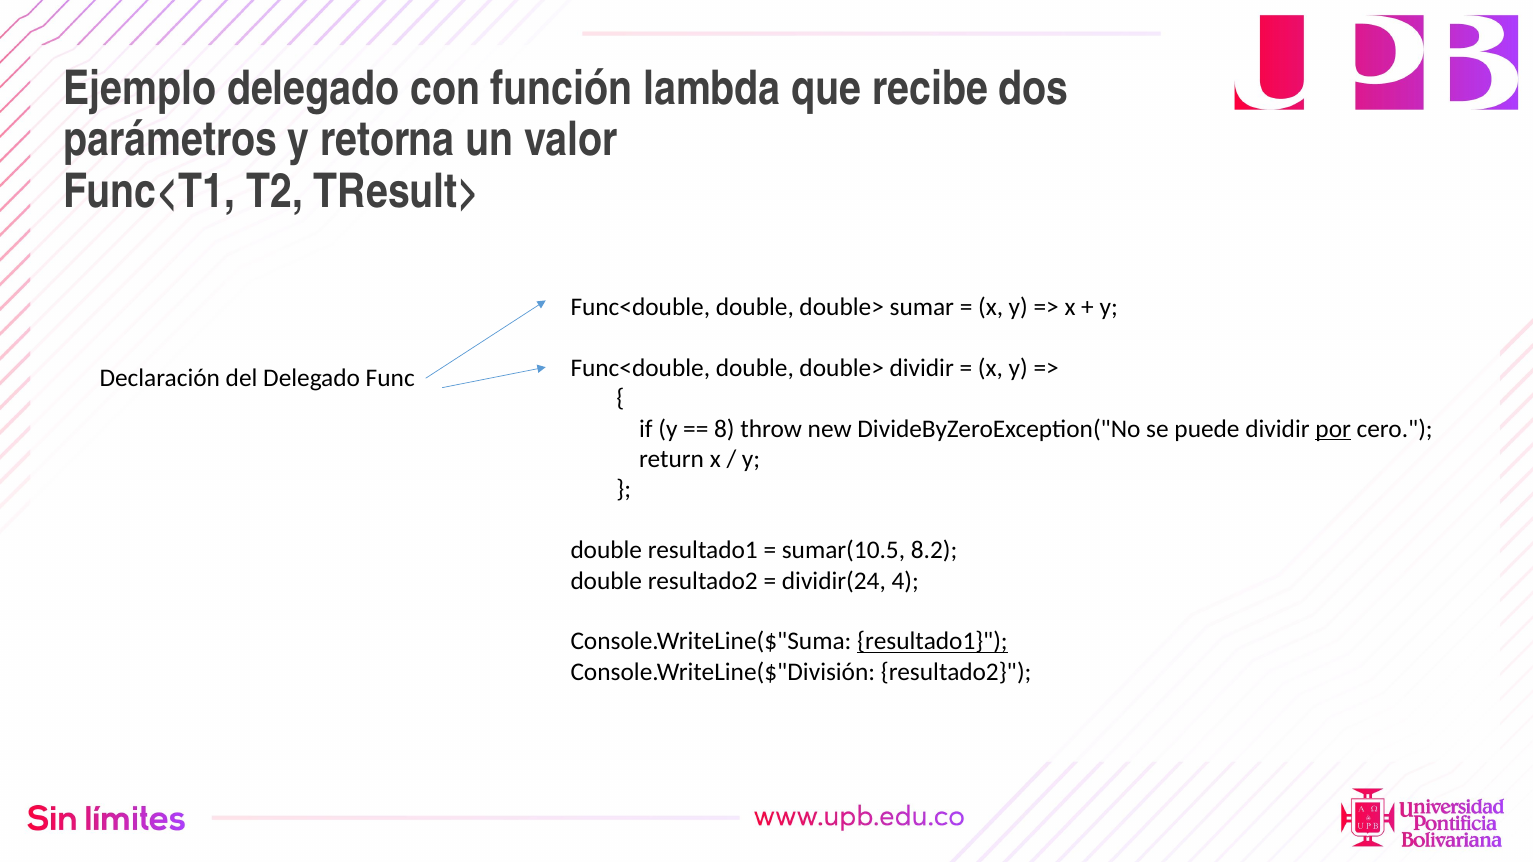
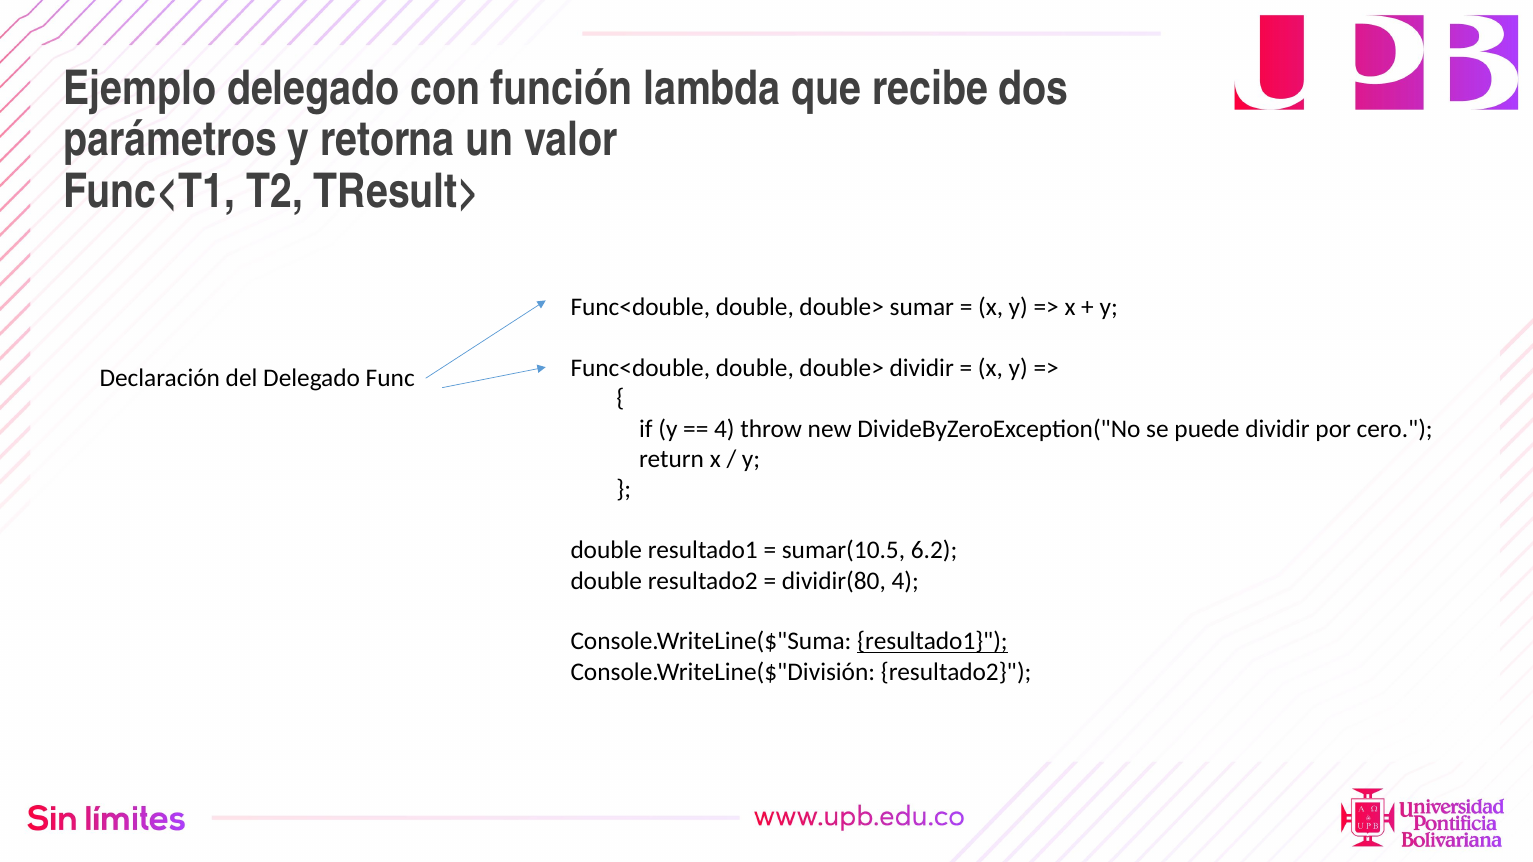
8 at (724, 429): 8 -> 4
por underline: present -> none
8.2: 8.2 -> 6.2
dividir(24: dividir(24 -> dividir(80
